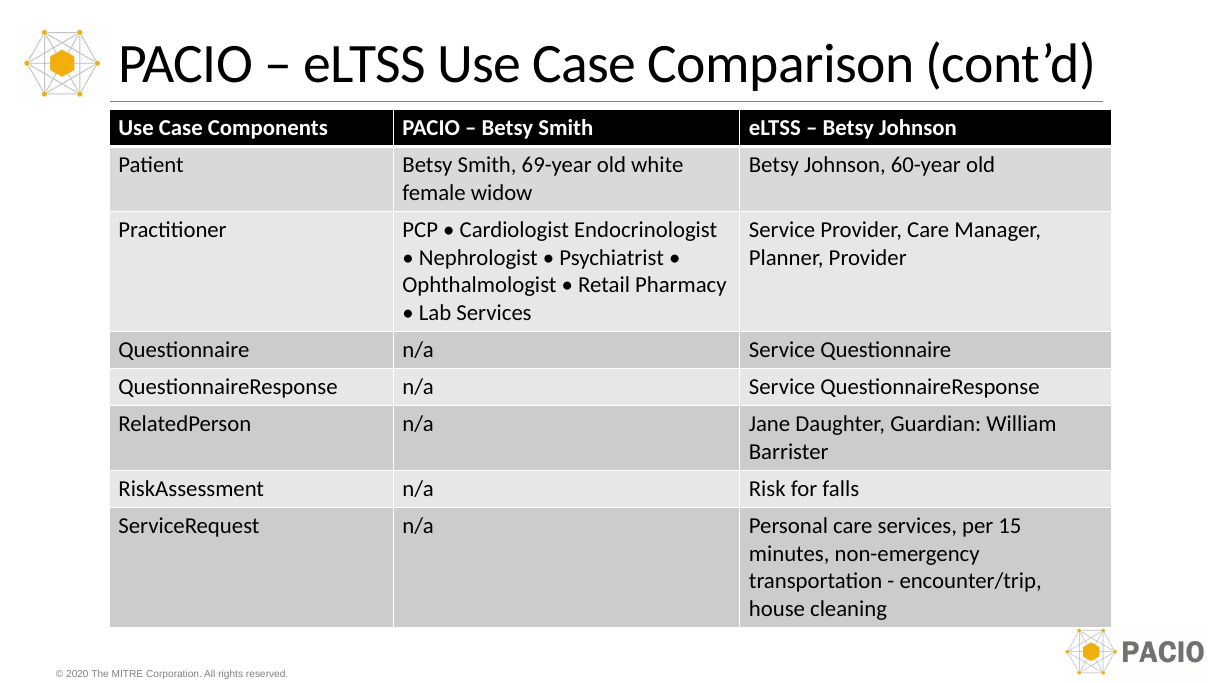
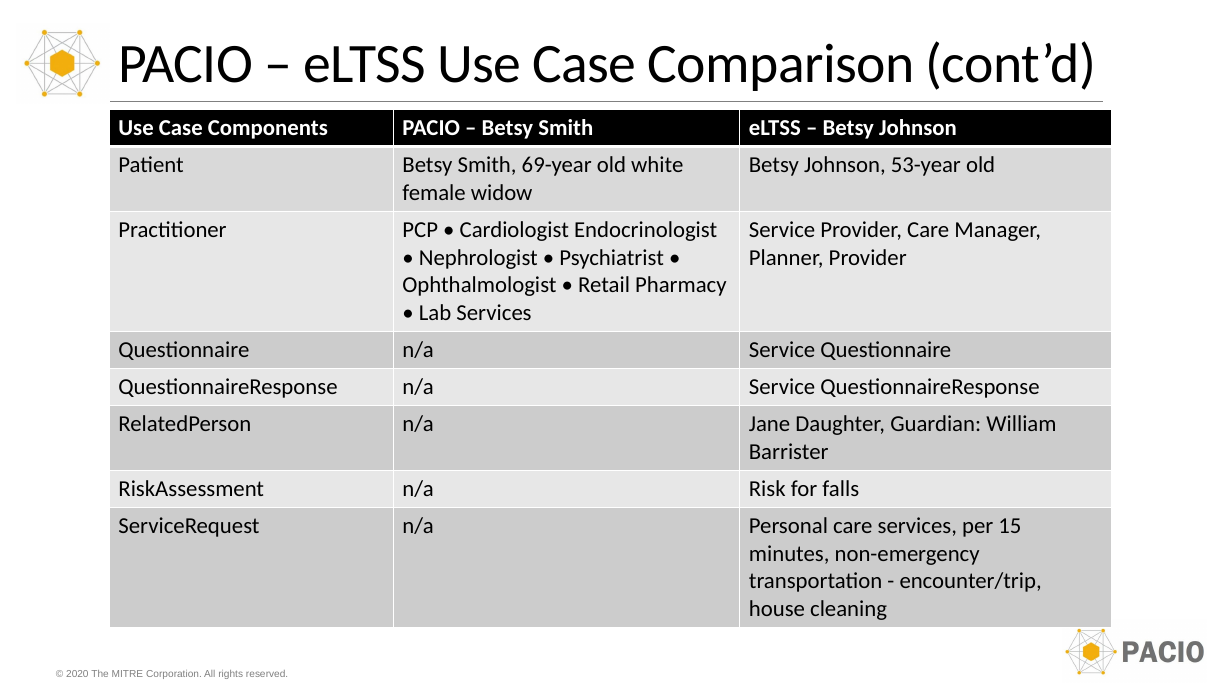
60-year: 60-year -> 53-year
